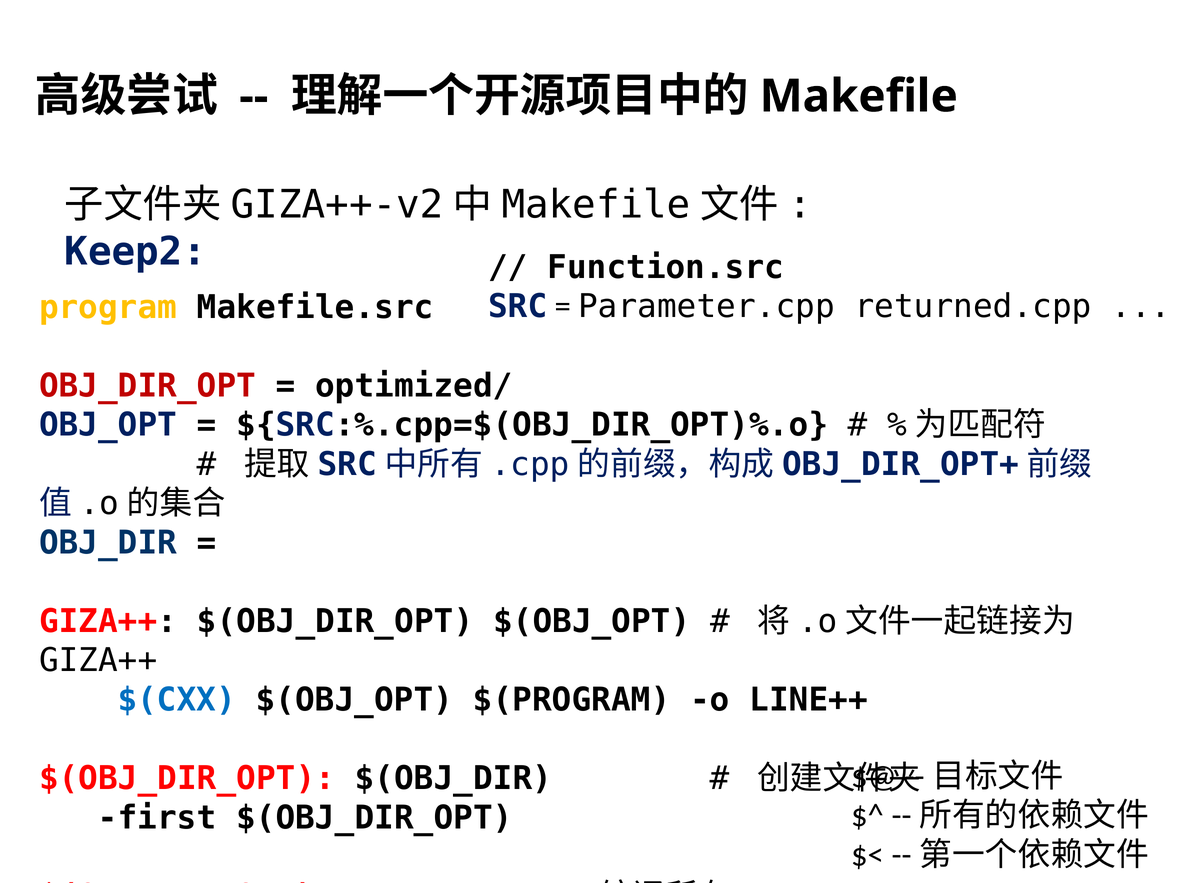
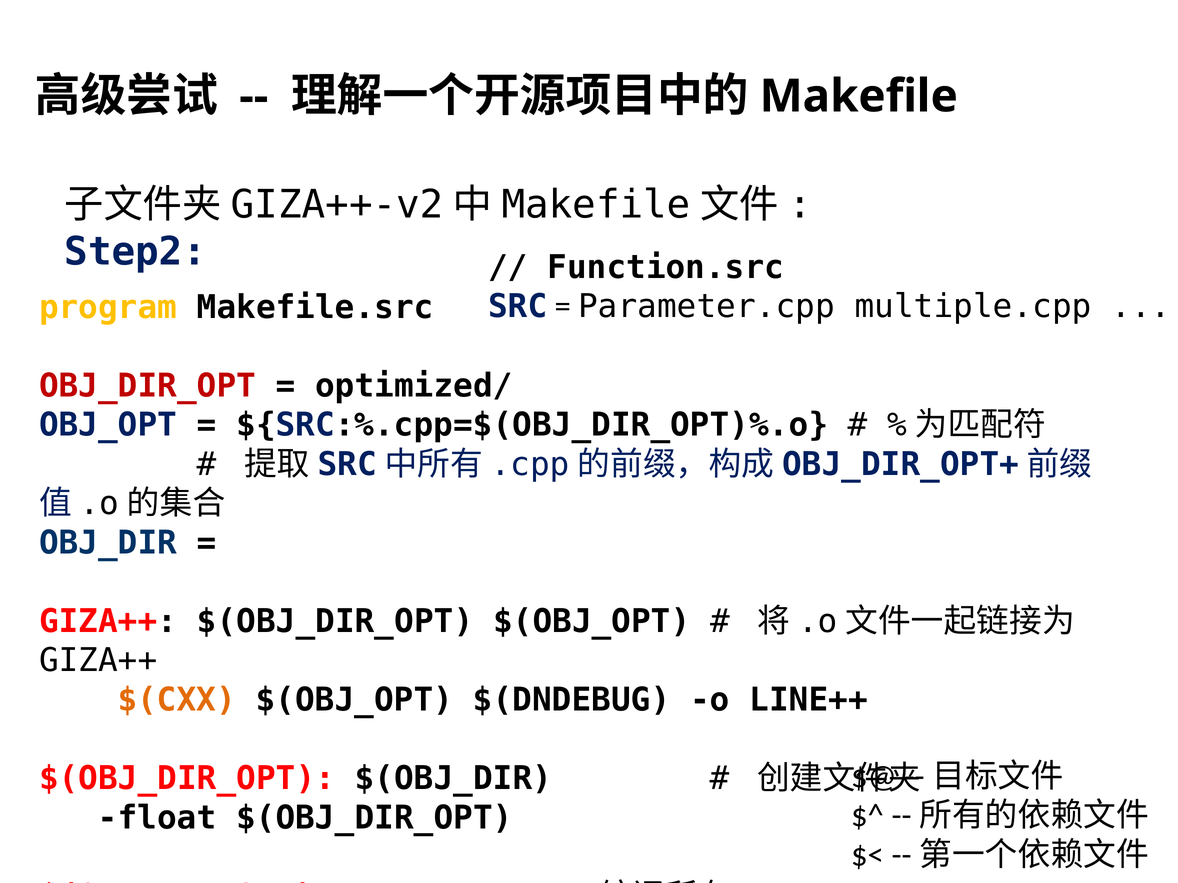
Keep2: Keep2 -> Step2
returned.cpp: returned.cpp -> multiple.cpp
$(CXX at (177, 700) colour: blue -> orange
$(PROGRAM: $(PROGRAM -> $(DNDEBUG
first: first -> float
